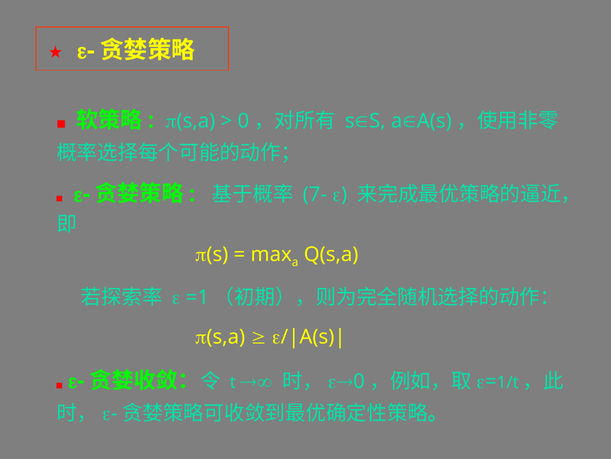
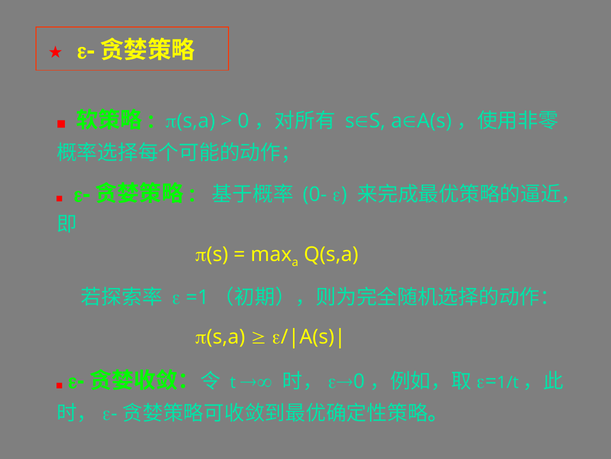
7-: 7- -> 0-
